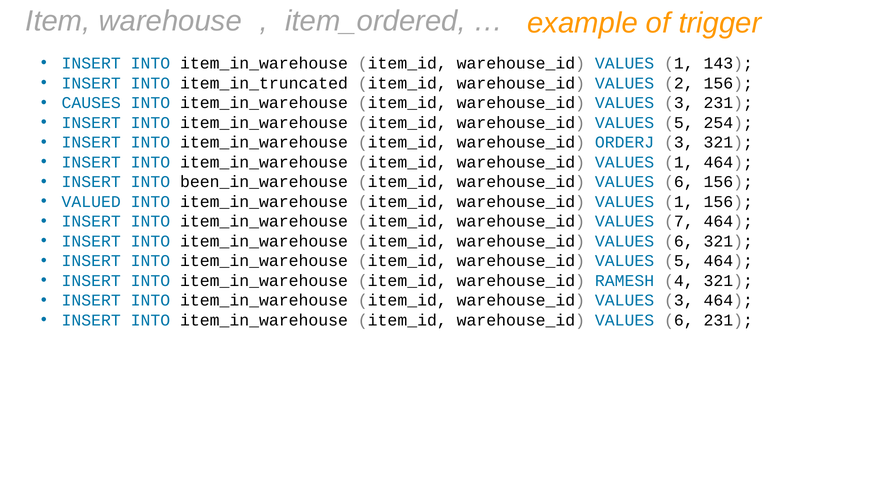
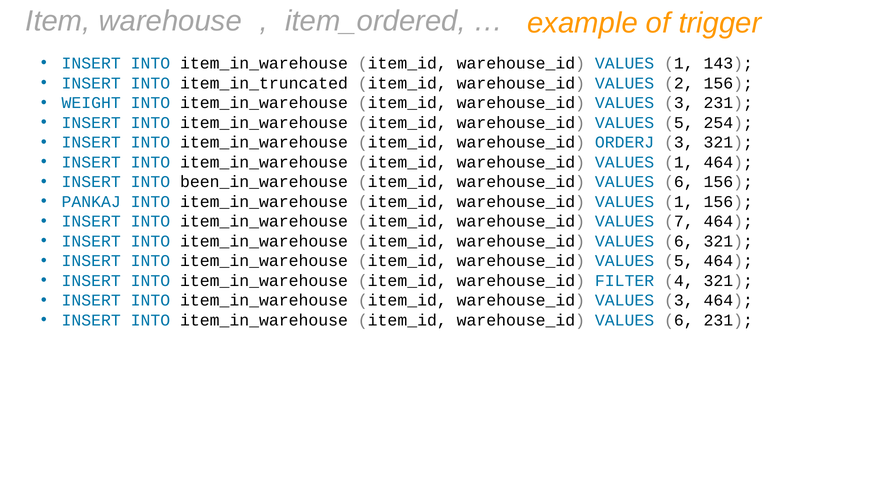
CAUSES: CAUSES -> WEIGHT
VALUED: VALUED -> PANKAJ
RAMESH: RAMESH -> FILTER
